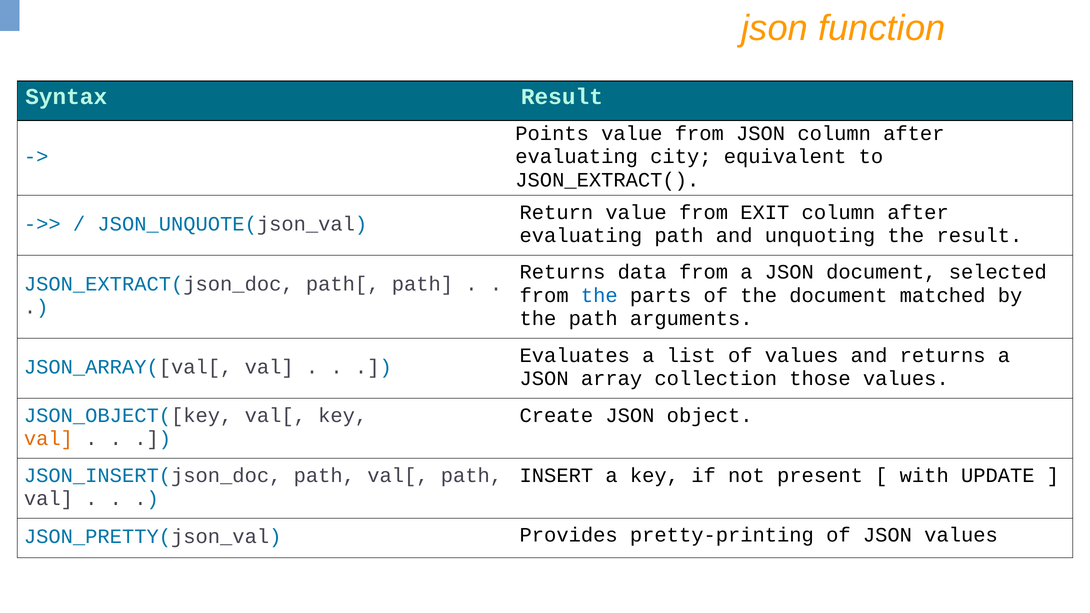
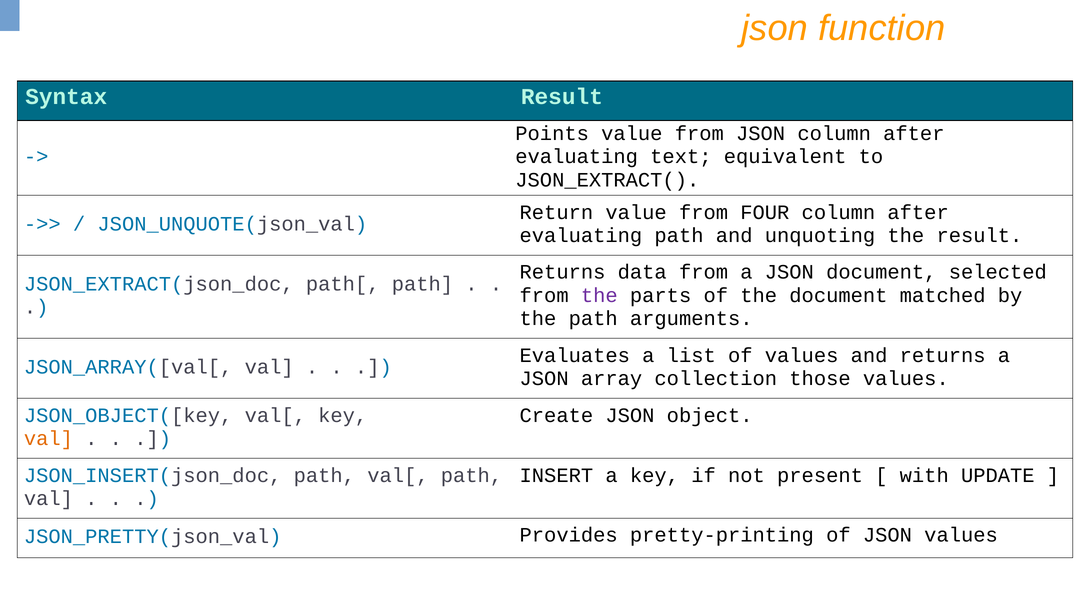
city: city -> text
EXIT: EXIT -> FOUR
the at (599, 295) colour: blue -> purple
